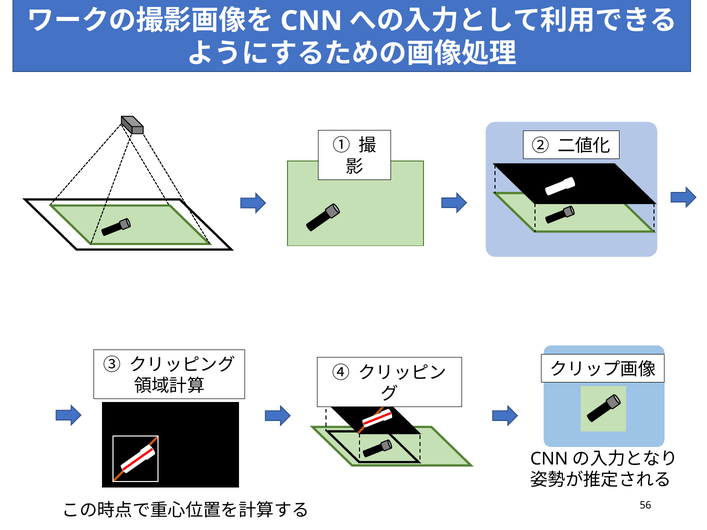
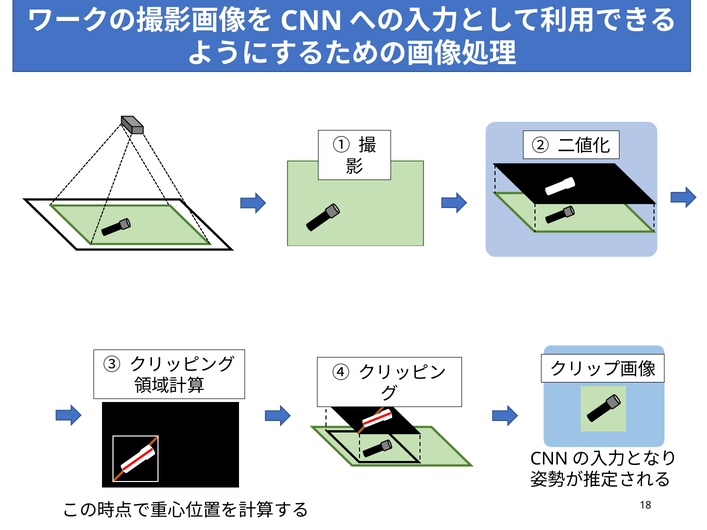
56: 56 -> 18
